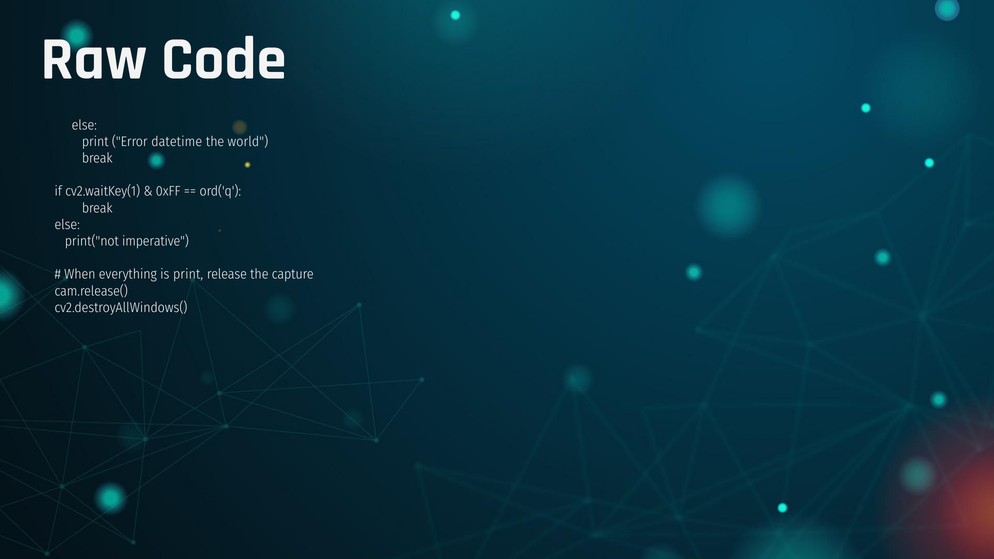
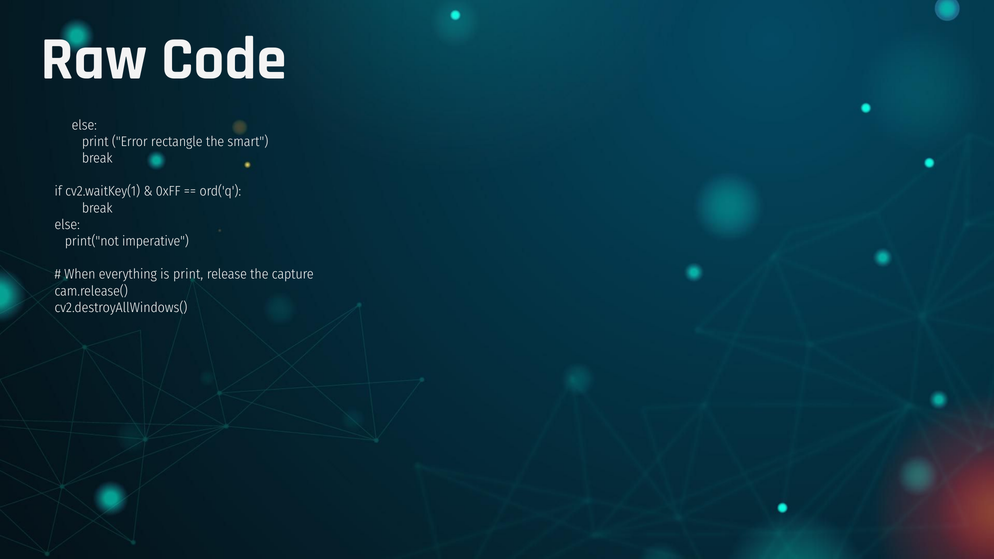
datetime: datetime -> rectangle
world: world -> smart
